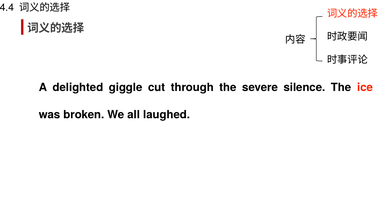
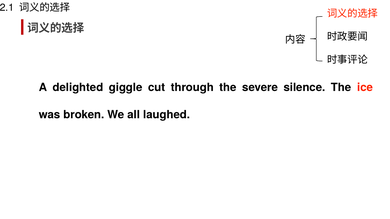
4.4: 4.4 -> 2.1
